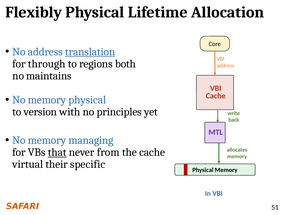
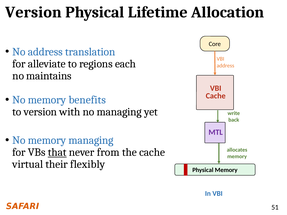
Flexibly at (34, 12): Flexibly -> Version
translation underline: present -> none
through: through -> alleviate
both: both -> each
memory physical: physical -> benefits
no principles: principles -> managing
specific: specific -> flexibly
